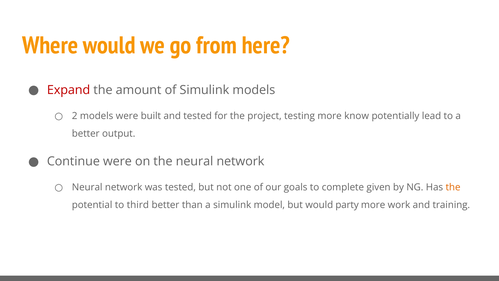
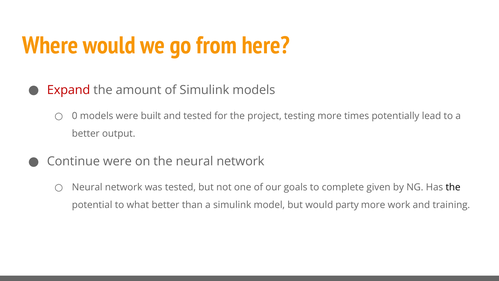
2: 2 -> 0
know: know -> times
the at (453, 187) colour: orange -> black
third: third -> what
